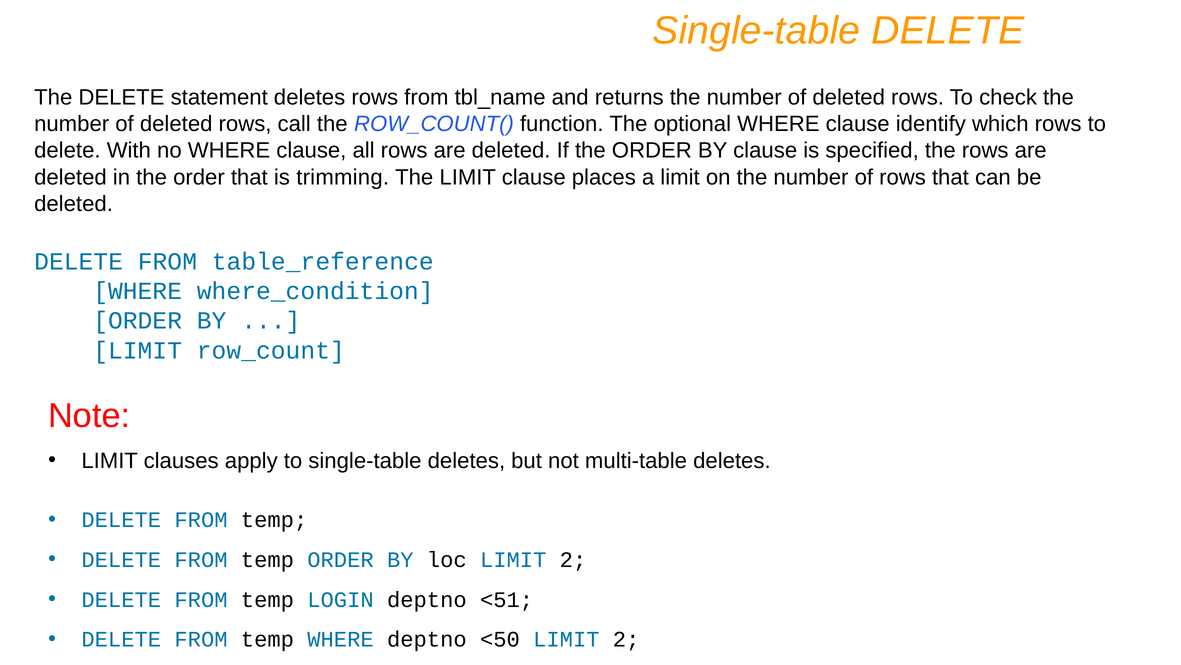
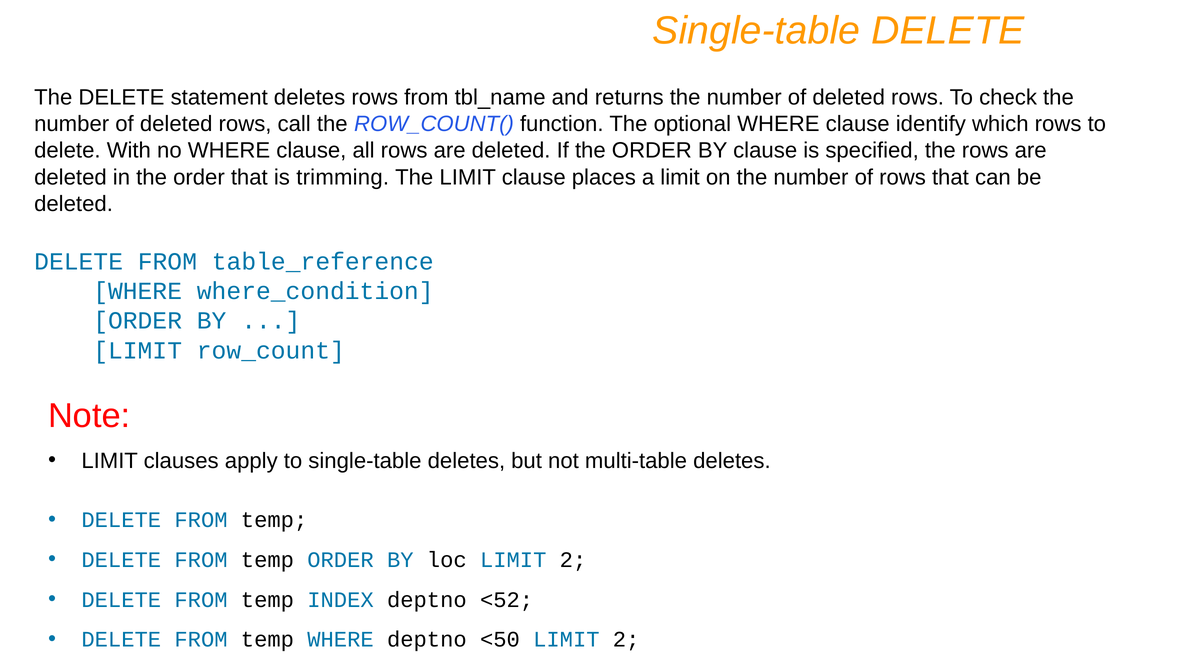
LOGIN: LOGIN -> INDEX
<51: <51 -> <52
